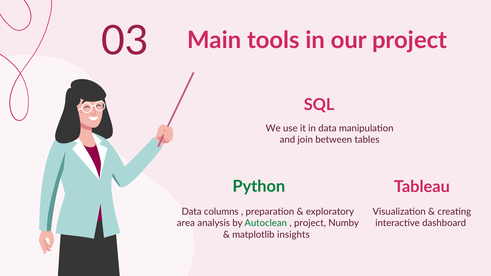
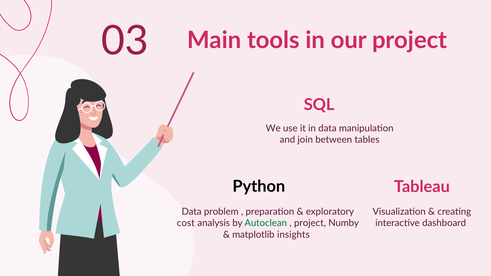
Python colour: green -> black
columns: columns -> problem
area: area -> cost
